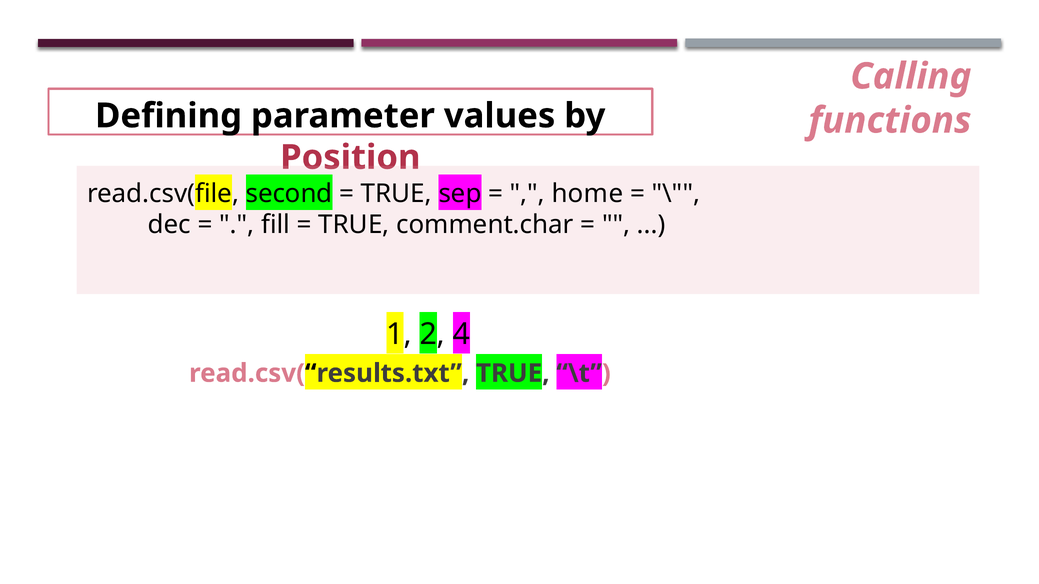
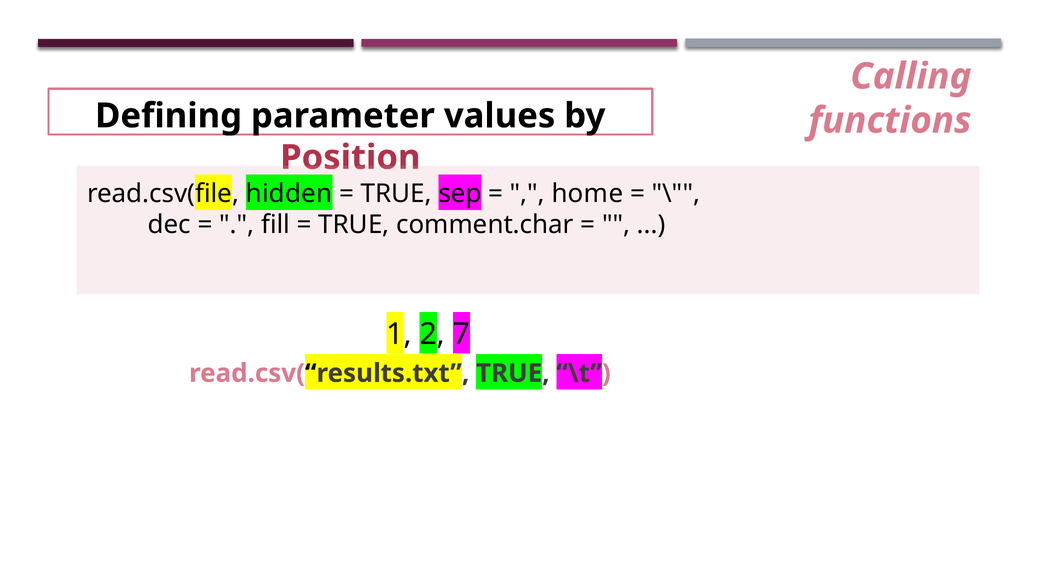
second: second -> hidden
4: 4 -> 7
